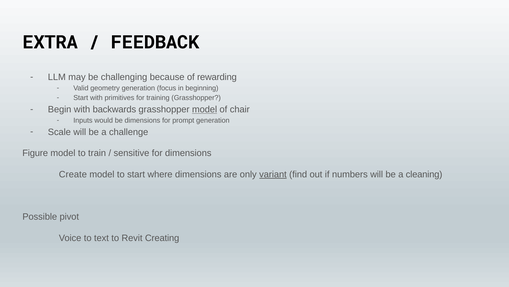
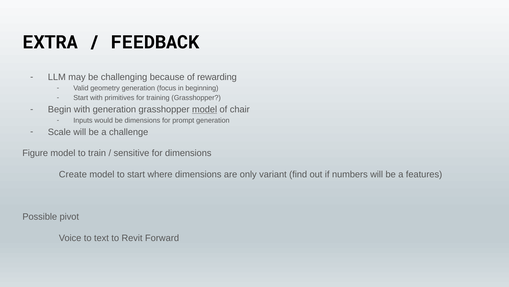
with backwards: backwards -> generation
variant underline: present -> none
cleaning: cleaning -> features
Creating: Creating -> Forward
